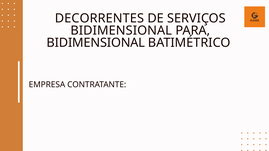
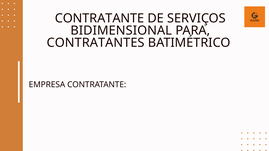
DECORRENTES at (99, 18): DECORRENTES -> CONTRATANTE
BIDIMENSIONAL at (96, 43): BIDIMENSIONAL -> CONTRATANTES
